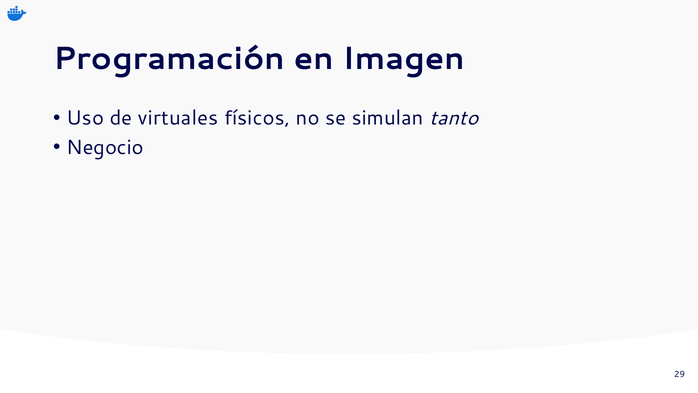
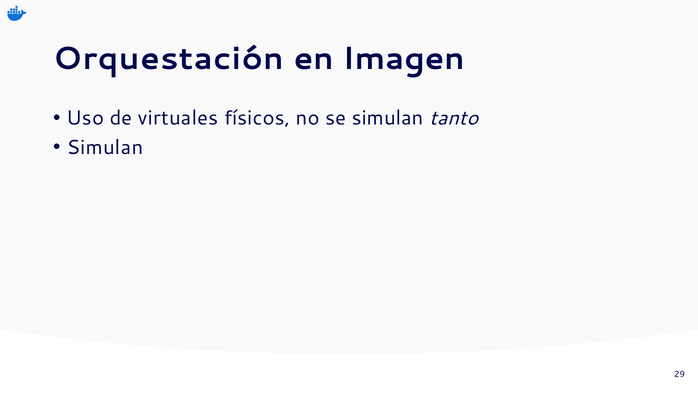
Programación: Programación -> Orquestación
Negocio at (105, 147): Negocio -> Simulan
